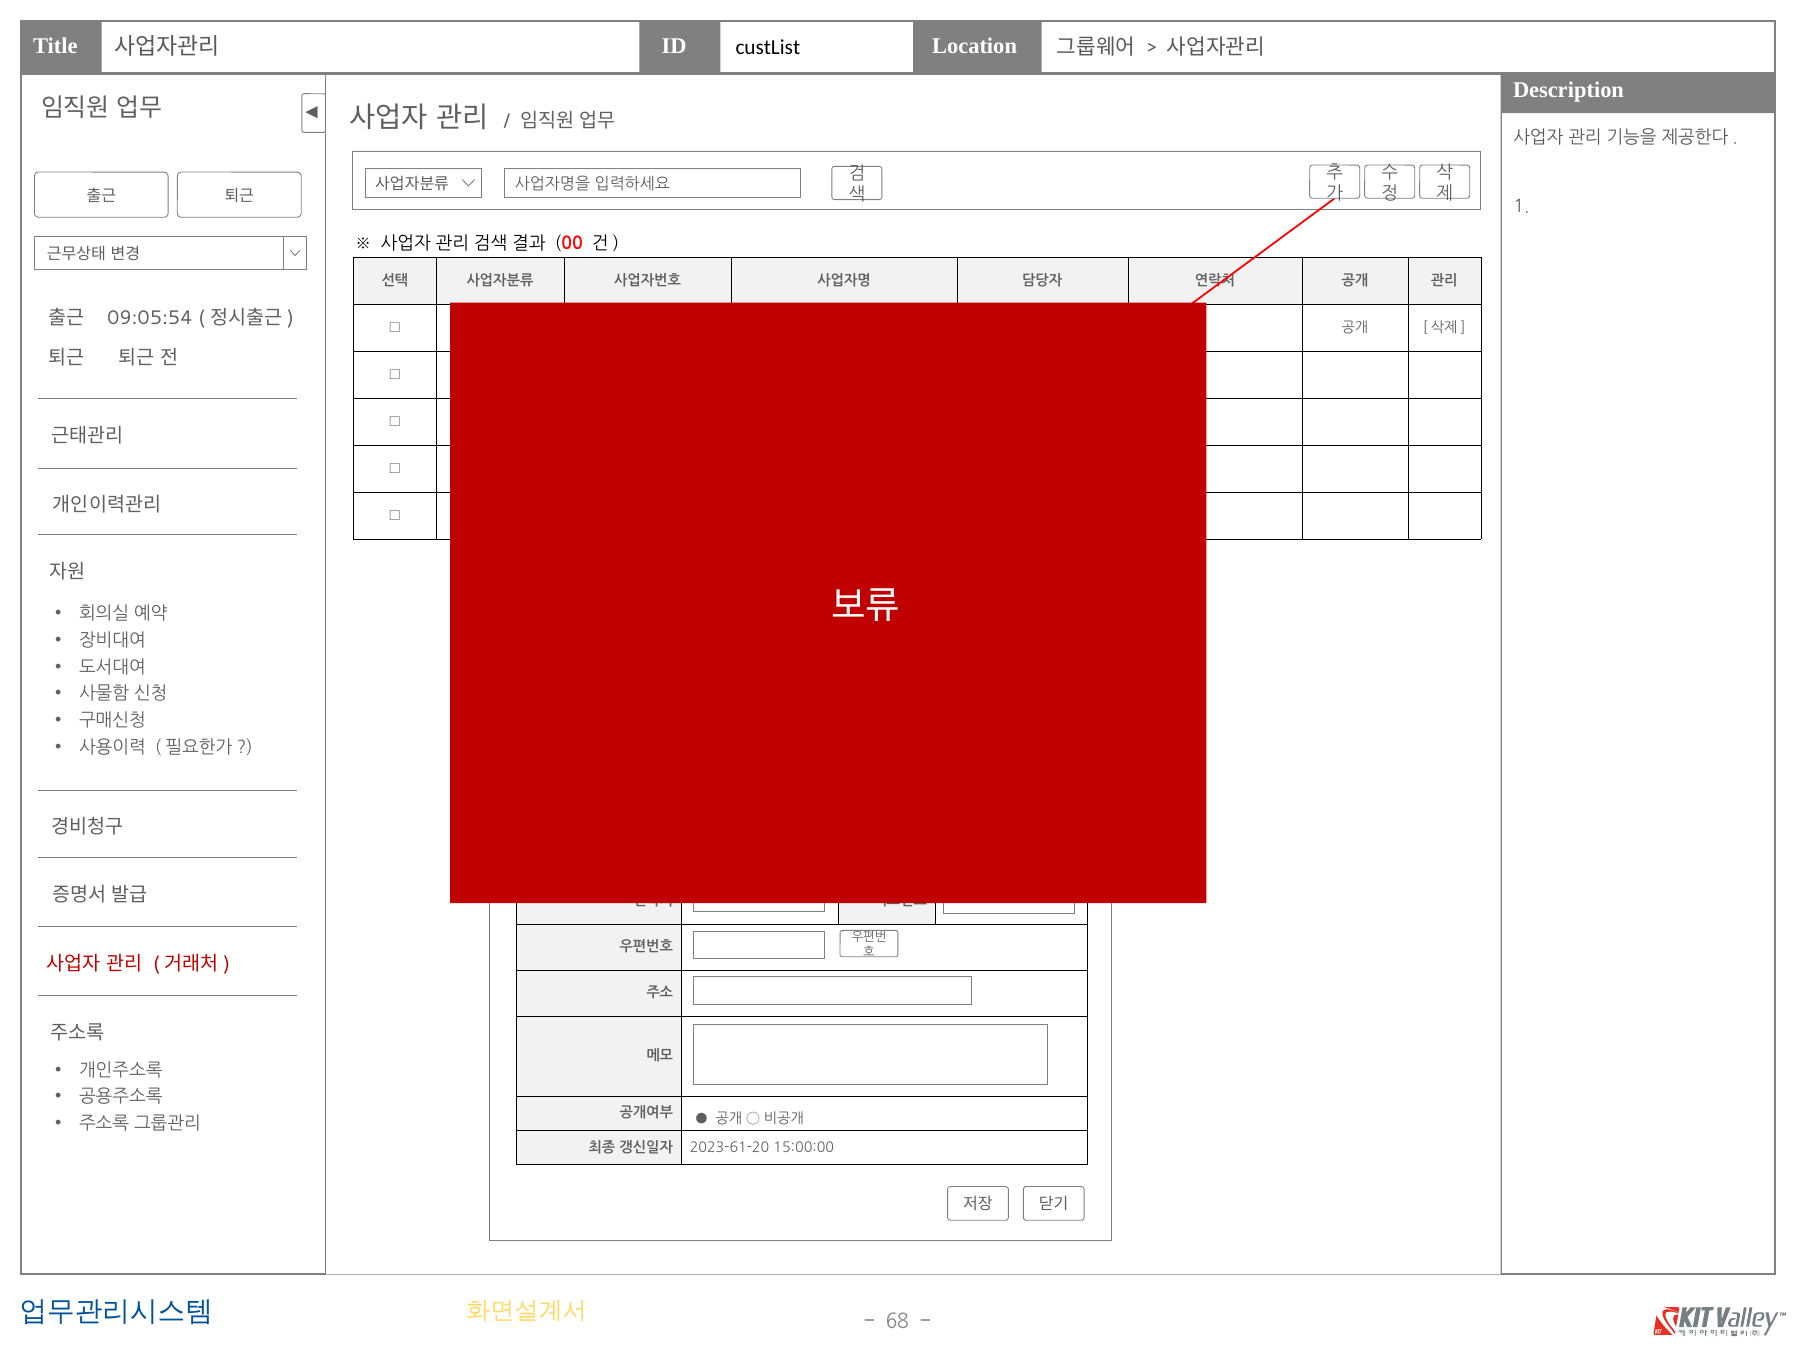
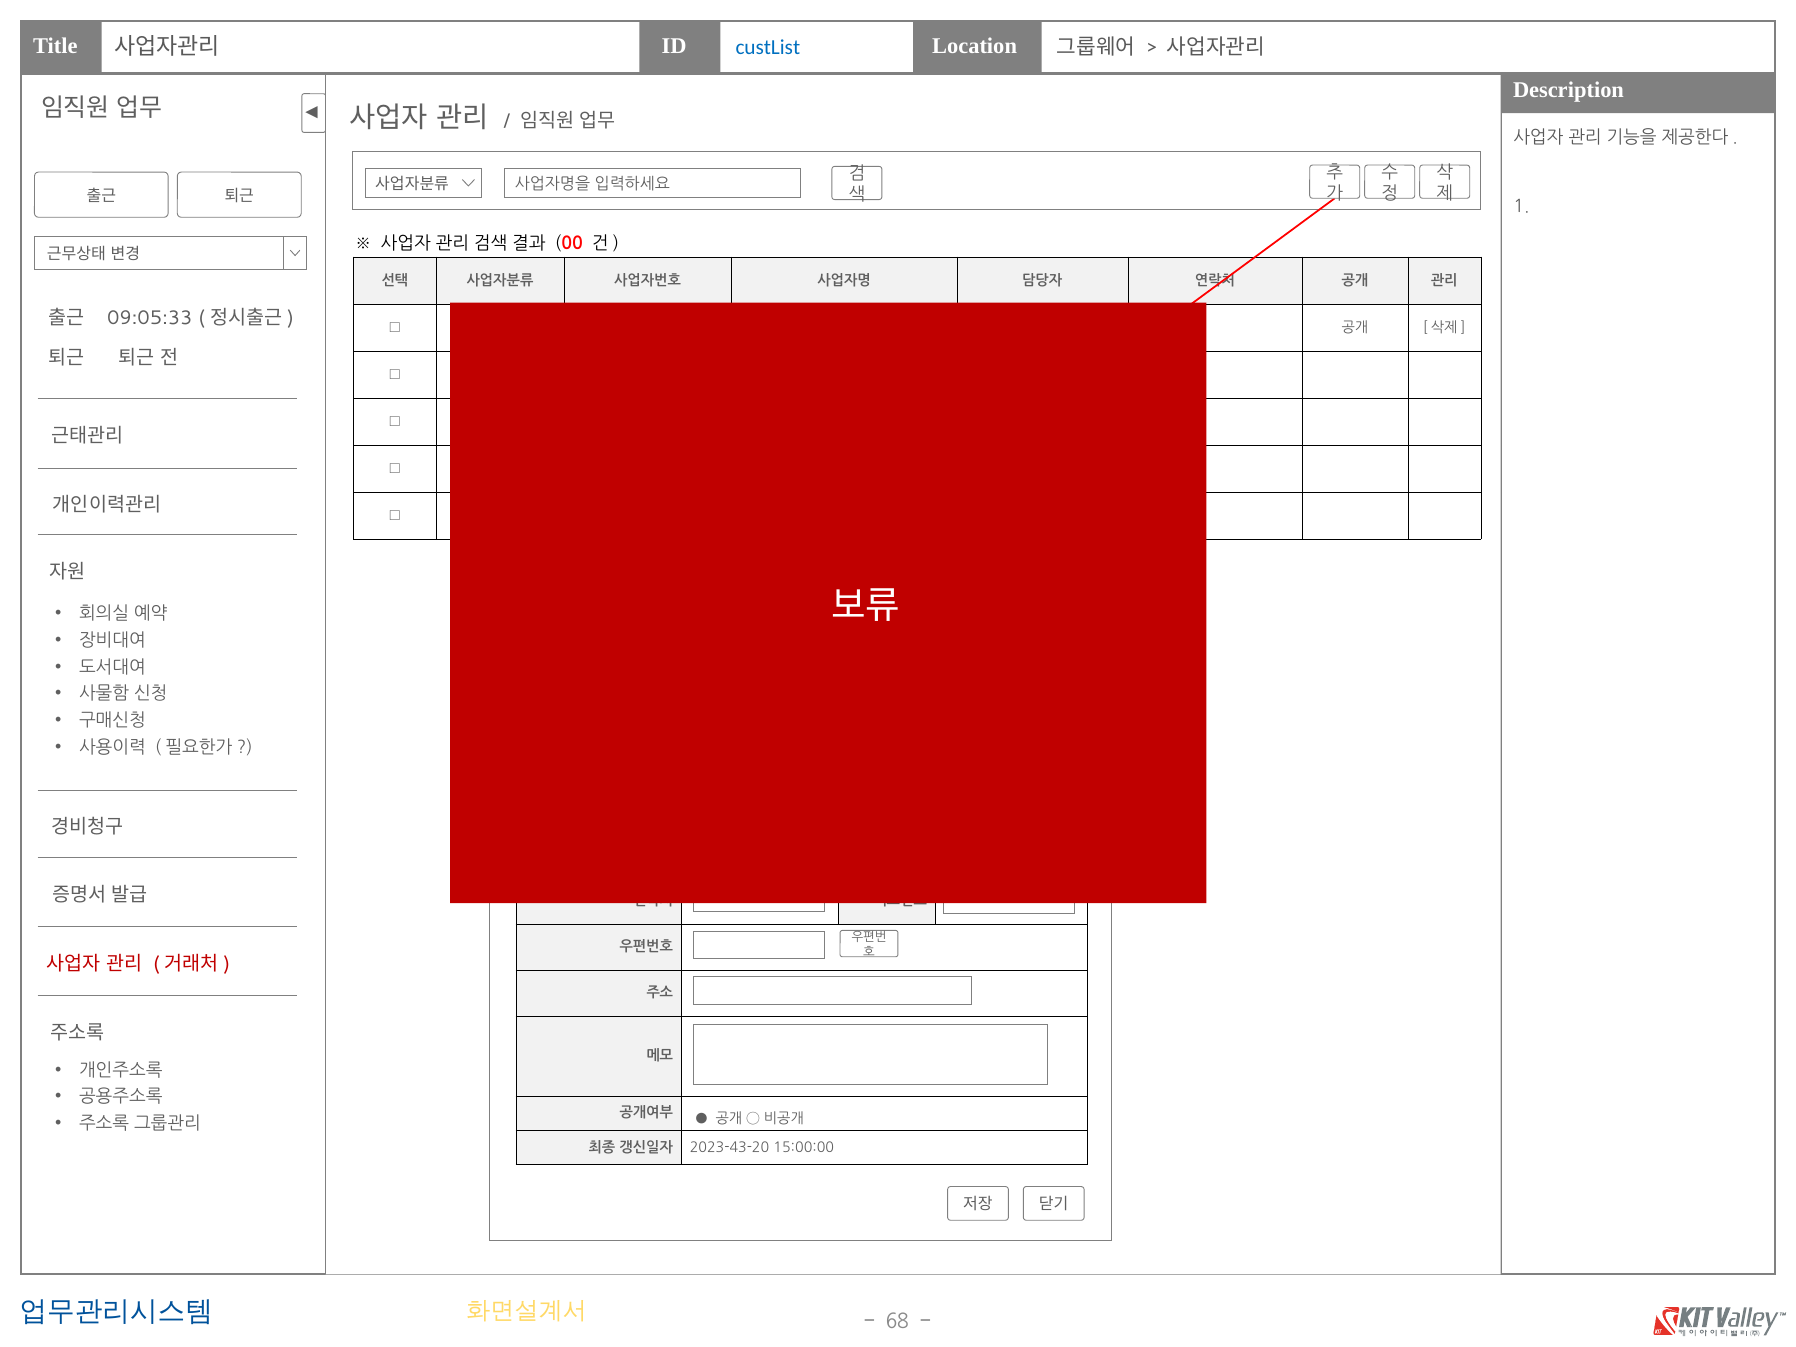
custList colour: black -> blue
09:05:54: 09:05:54 -> 09:05:33
2023-61-20: 2023-61-20 -> 2023-43-20
